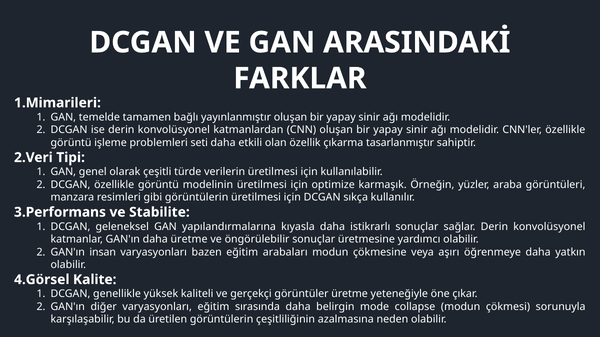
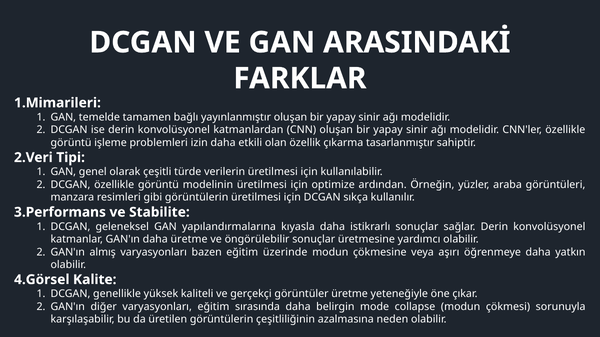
seti: seti -> izin
karmaşık: karmaşık -> ardından
insan: insan -> almış
arabaları: arabaları -> üzerinde
